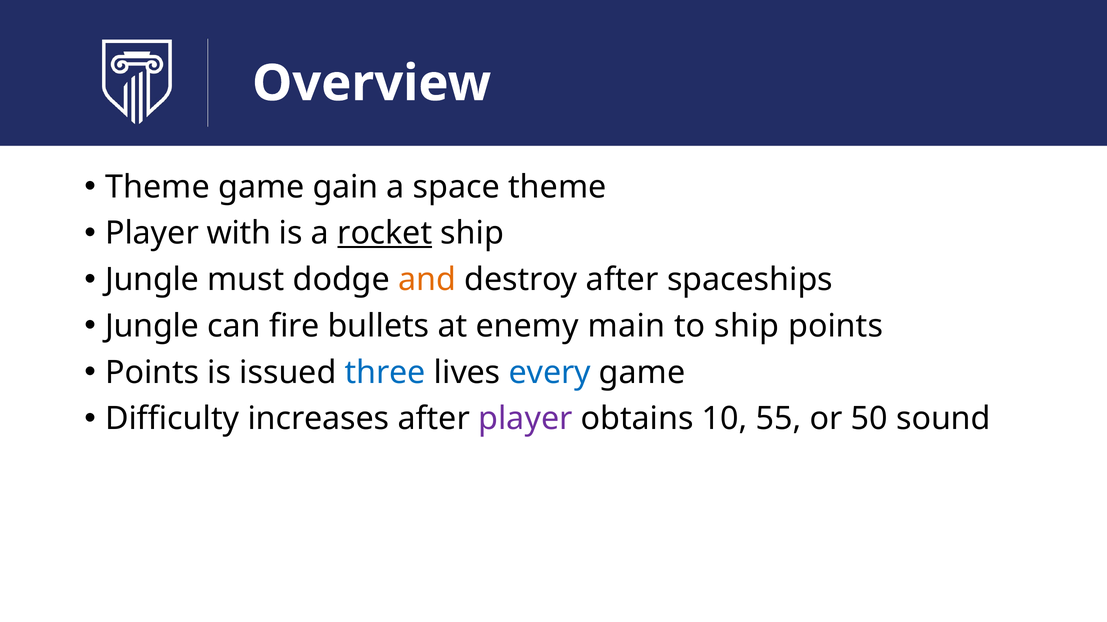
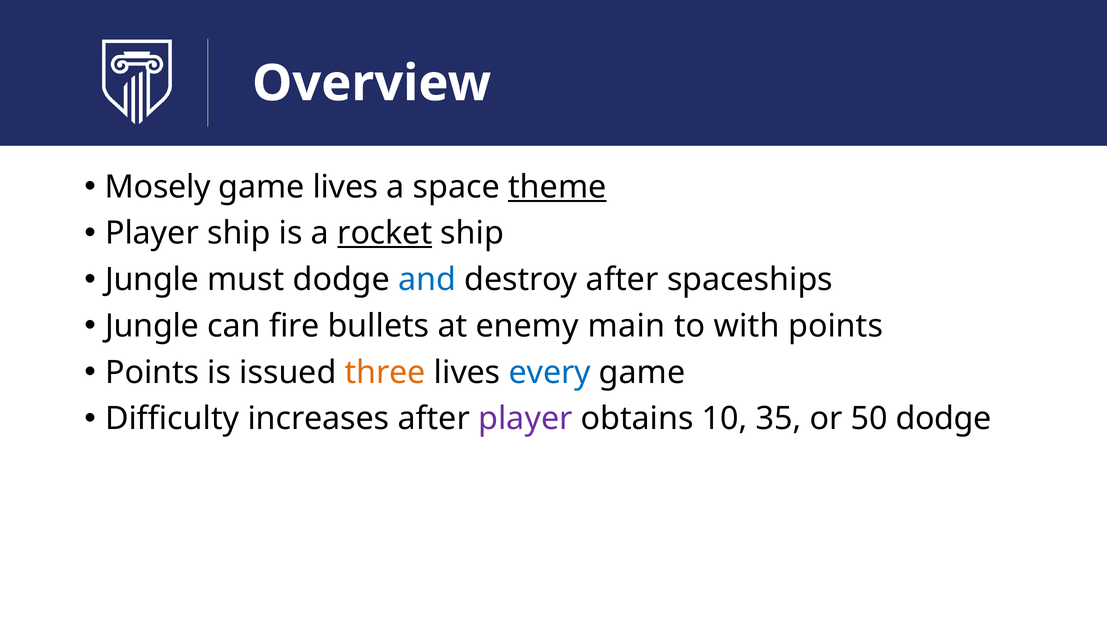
Theme at (158, 187): Theme -> Mosely
game gain: gain -> lives
theme at (557, 187) underline: none -> present
Player with: with -> ship
and colour: orange -> blue
to ship: ship -> with
three colour: blue -> orange
55: 55 -> 35
50 sound: sound -> dodge
